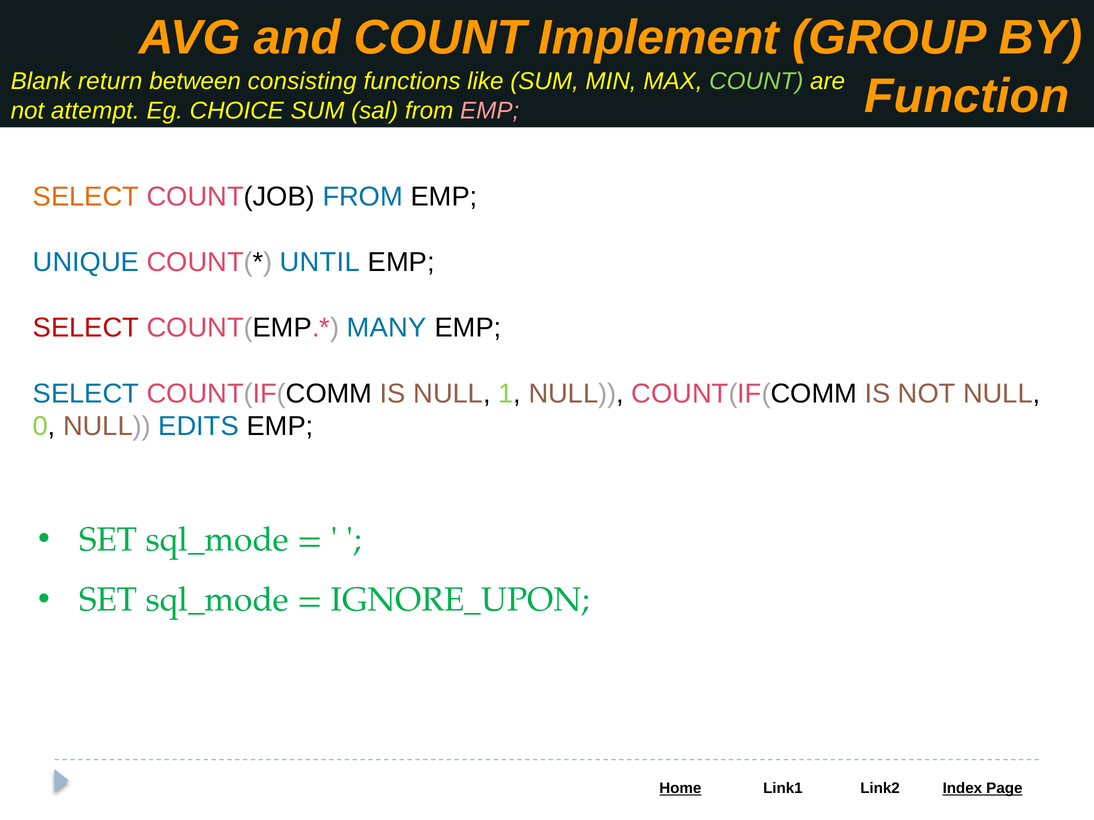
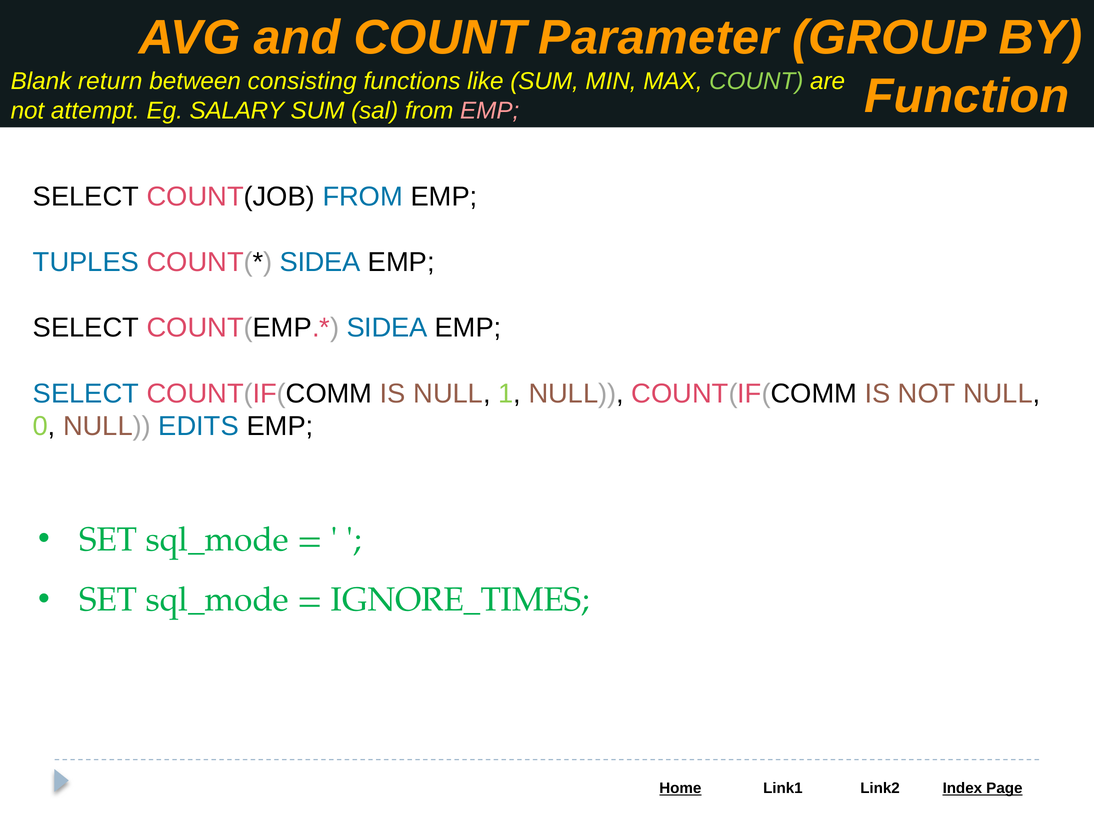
Implement: Implement -> Parameter
CHOICE: CHOICE -> SALARY
SELECT at (86, 197) colour: orange -> black
UNIQUE: UNIQUE -> TUPLES
UNTIL at (320, 263): UNTIL -> SIDEA
SELECT at (86, 328) colour: red -> black
MANY at (387, 328): MANY -> SIDEA
IGNORE_UPON: IGNORE_UPON -> IGNORE_TIMES
